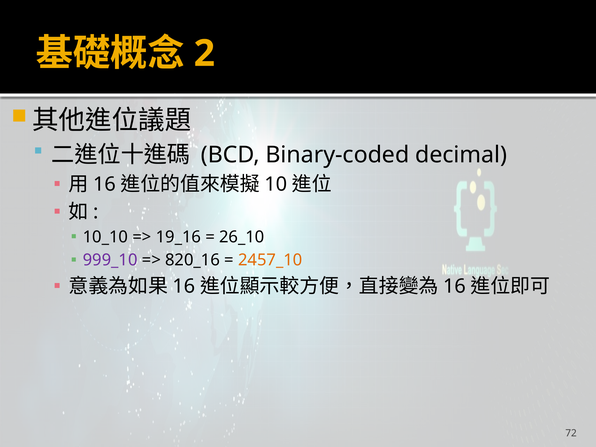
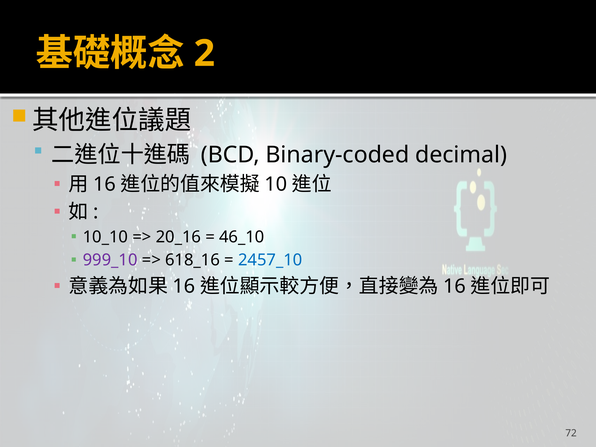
19_16: 19_16 -> 20_16
26_10: 26_10 -> 46_10
820_16: 820_16 -> 618_16
2457_10 colour: orange -> blue
